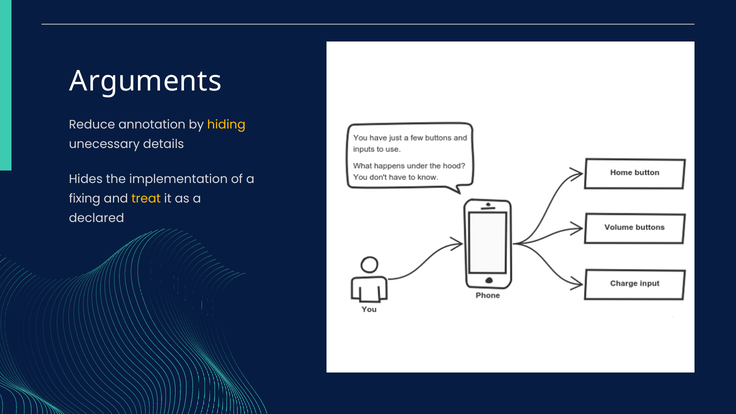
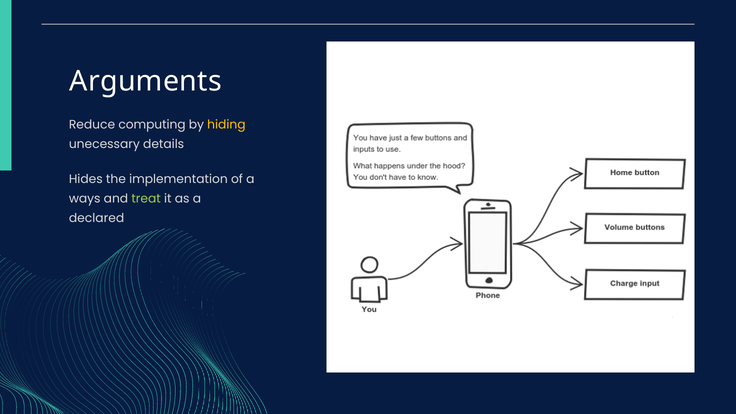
annotation: annotation -> computing
fixing: fixing -> ways
treat colour: yellow -> light green
